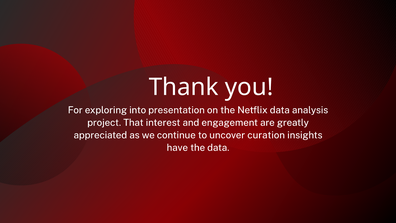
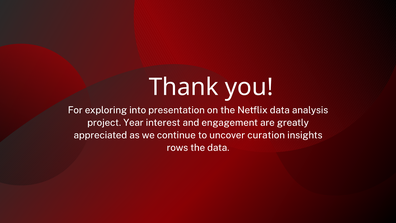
That: That -> Year
have: have -> rows
